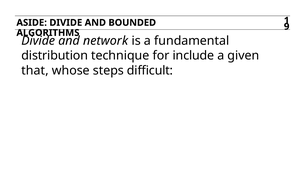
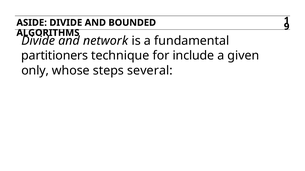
distribution: distribution -> partitioners
that: that -> only
difficult: difficult -> several
